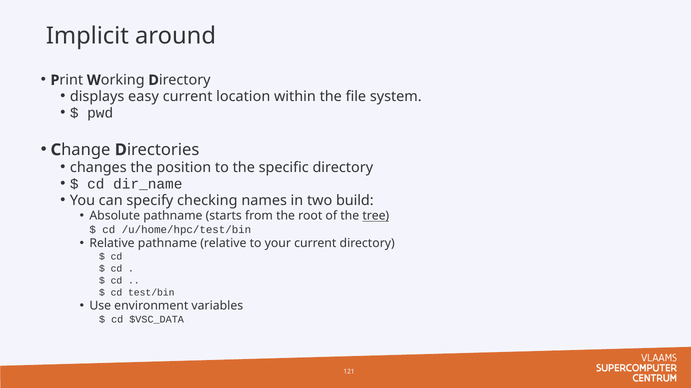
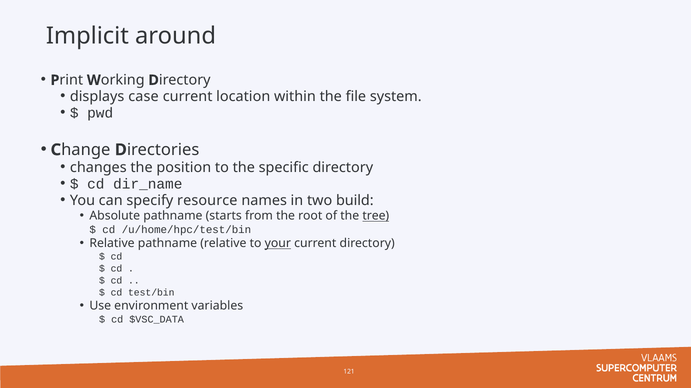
easy: easy -> case
checking: checking -> resource
your underline: none -> present
